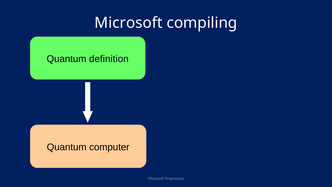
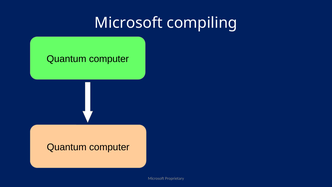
definition at (109, 59): definition -> computer
